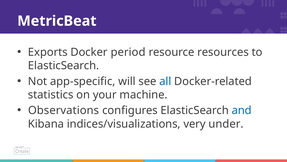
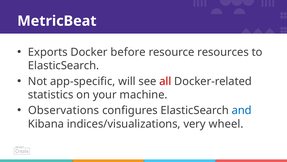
period: period -> before
all colour: blue -> red
under: under -> wheel
